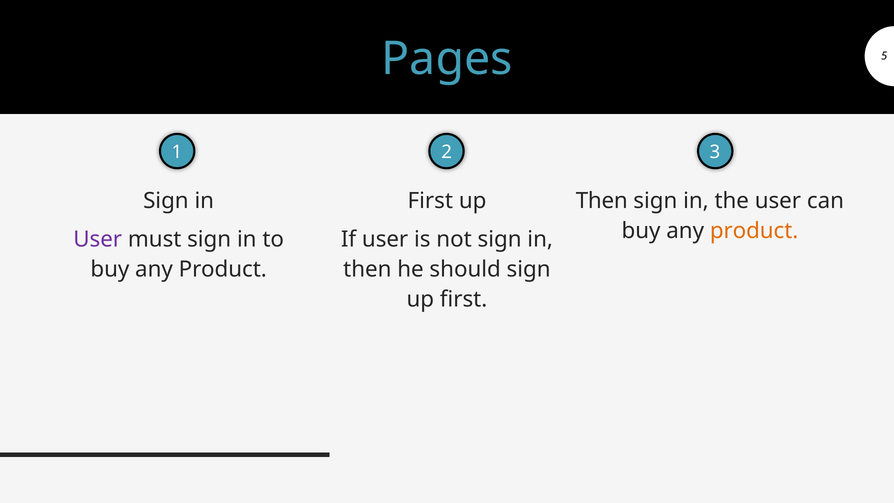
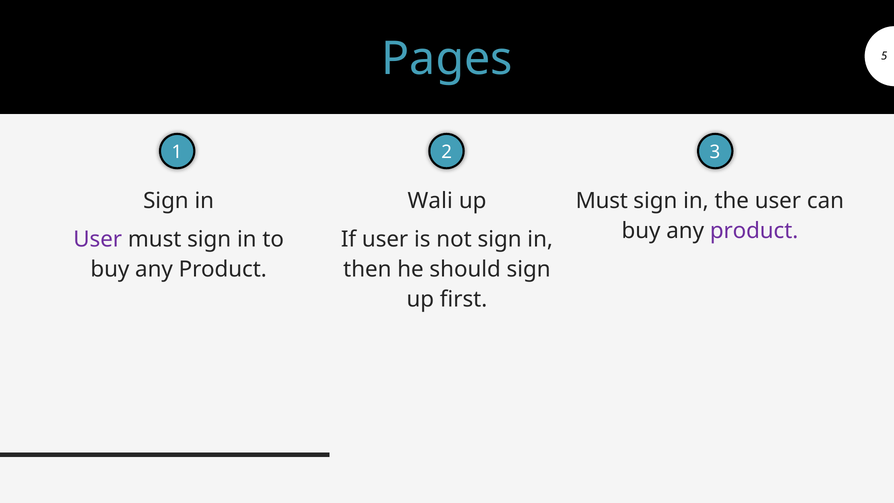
First at (430, 201): First -> Wali
Then at (602, 201): Then -> Must
product at (754, 231) colour: orange -> purple
